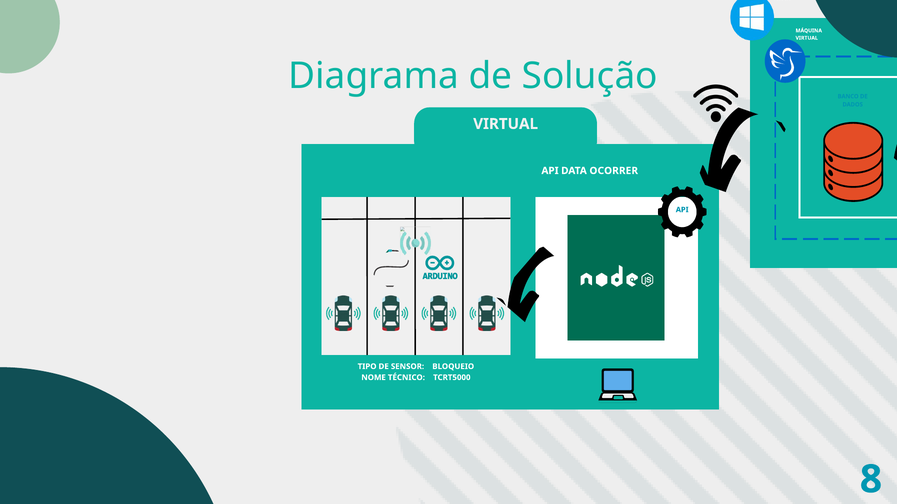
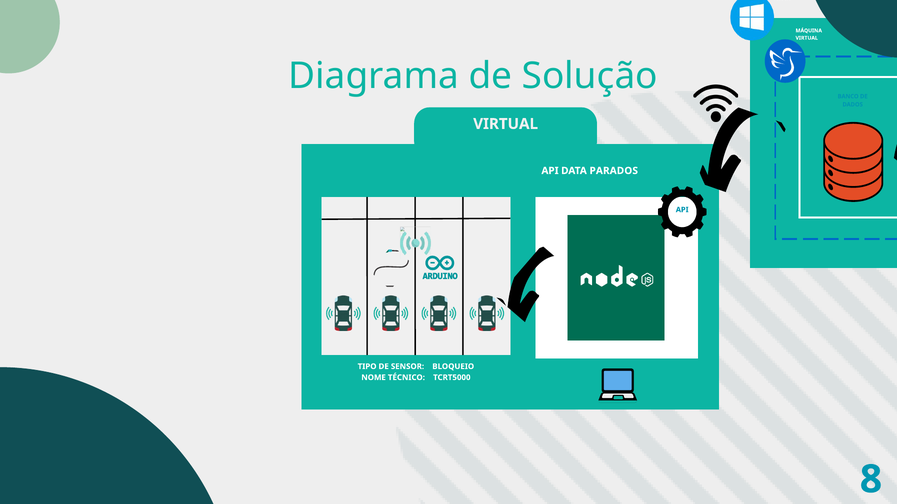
OCORRER: OCORRER -> PARADOS
